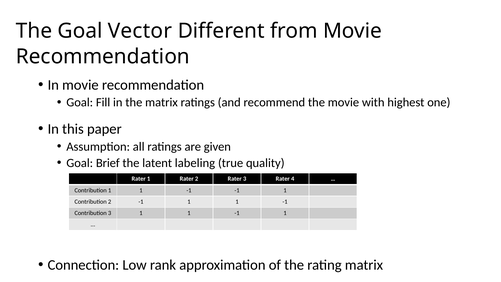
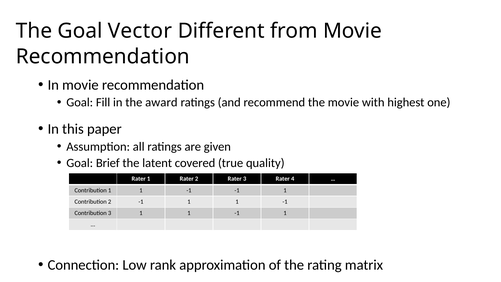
the matrix: matrix -> award
labeling: labeling -> covered
